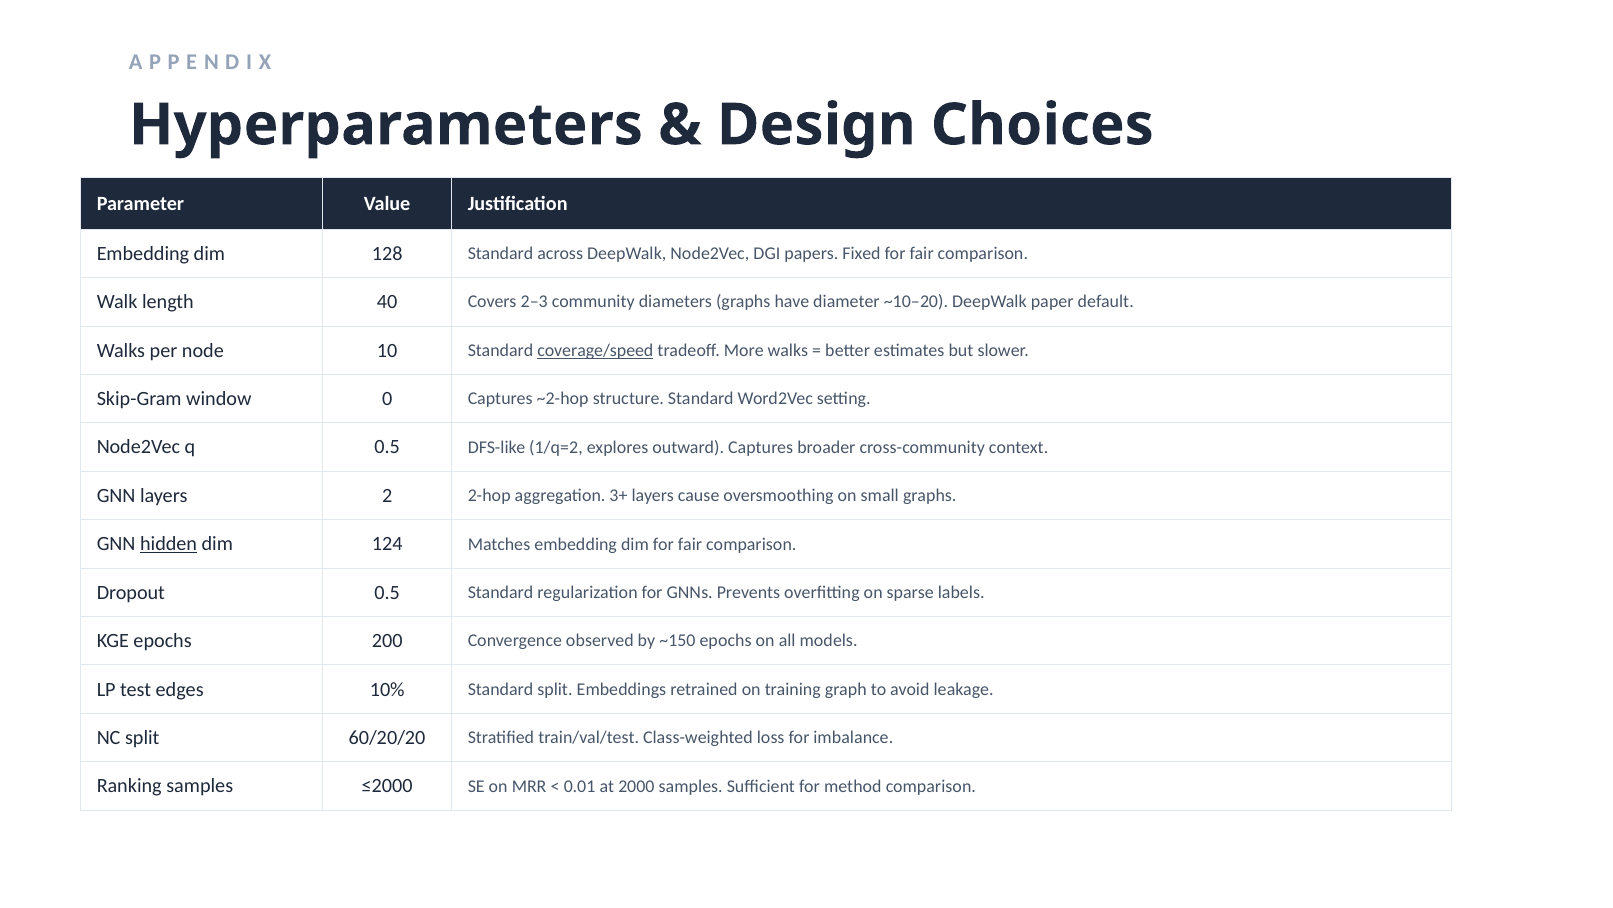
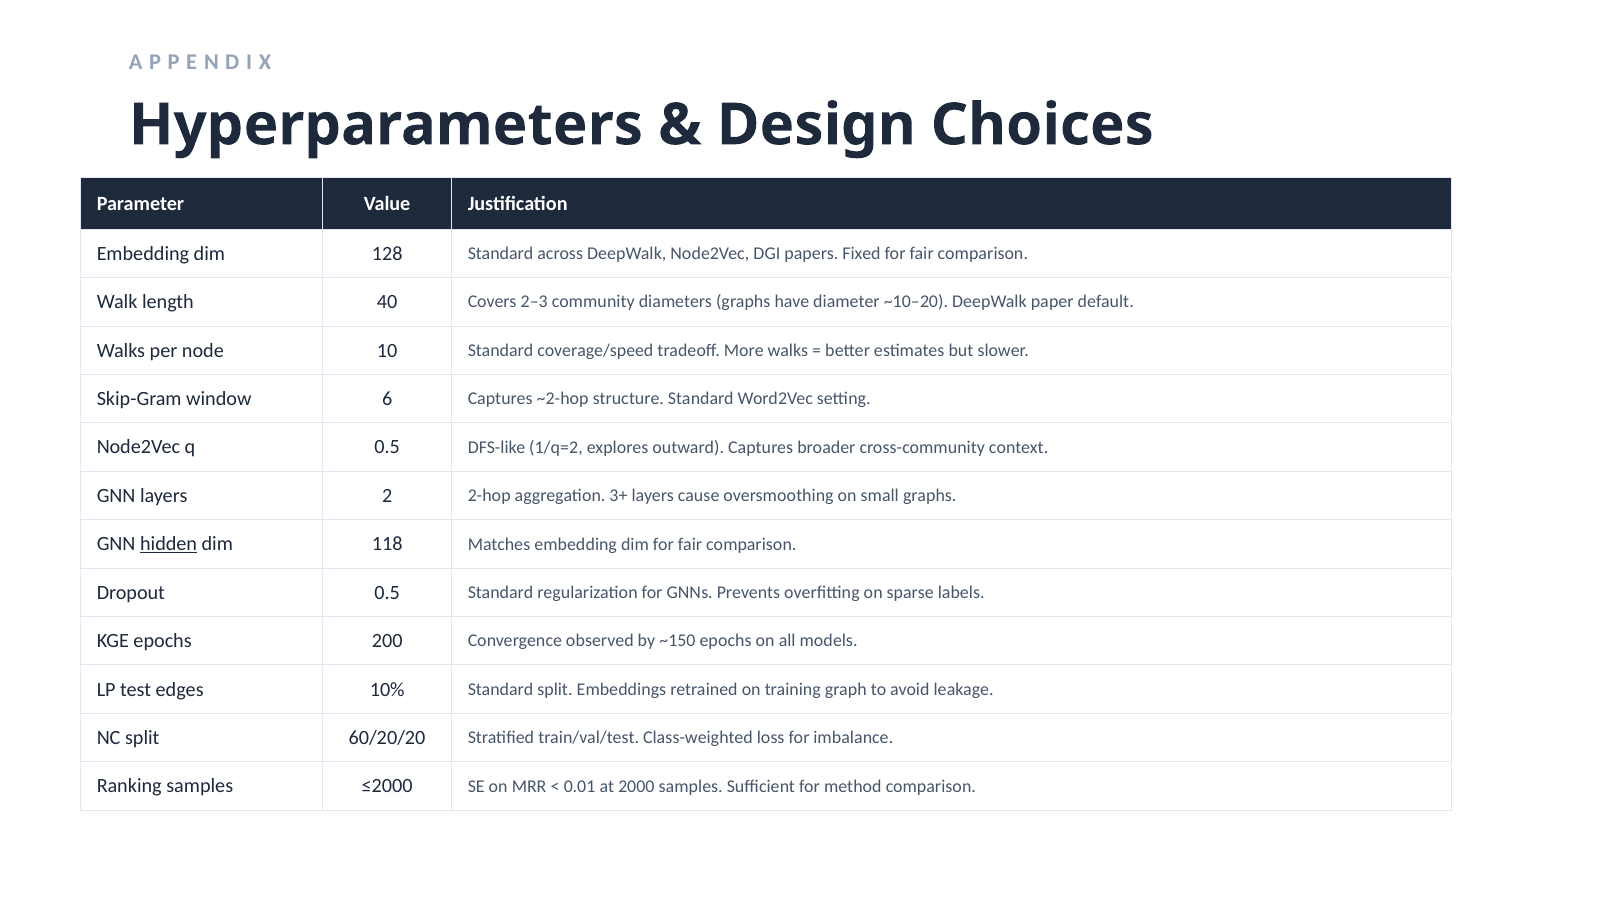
coverage/speed underline: present -> none
0: 0 -> 6
124: 124 -> 118
